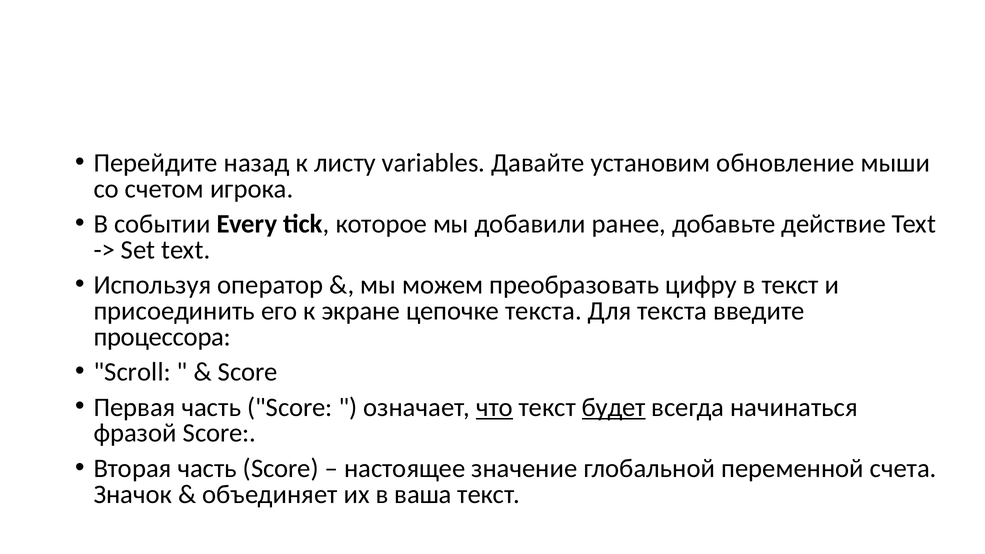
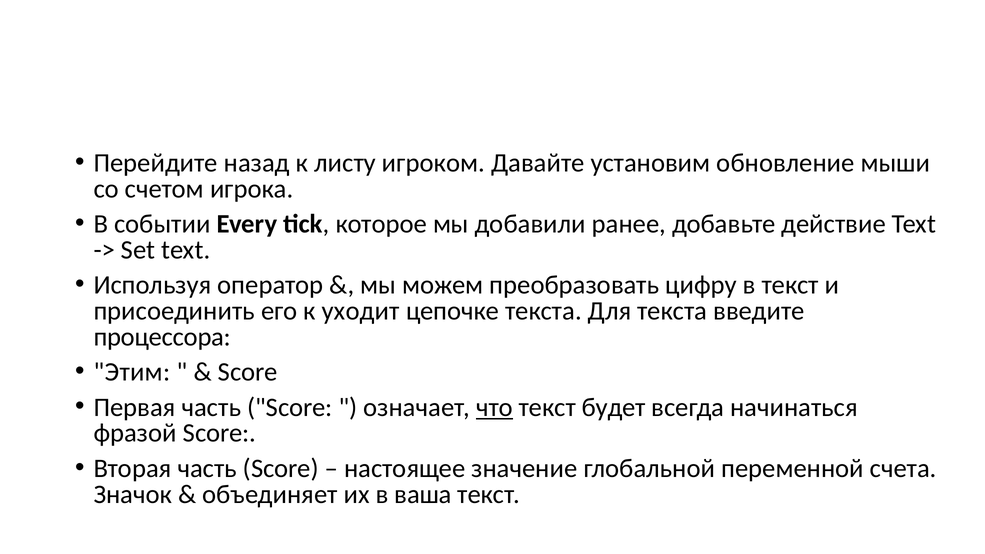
variables: variables -> игроком
экране: экране -> уходит
Scroll: Scroll -> Этим
будет underline: present -> none
